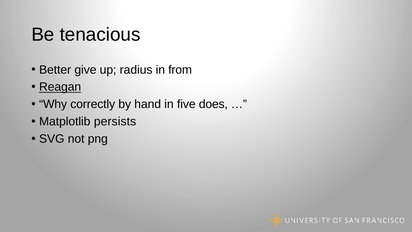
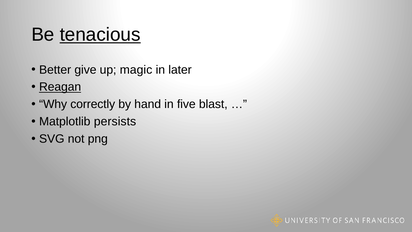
tenacious underline: none -> present
radius: radius -> magic
from: from -> later
does: does -> blast
